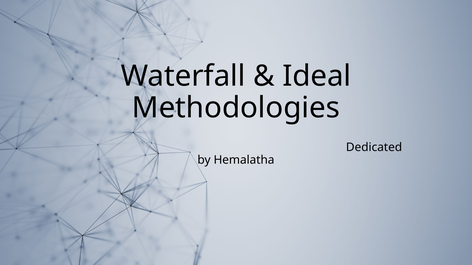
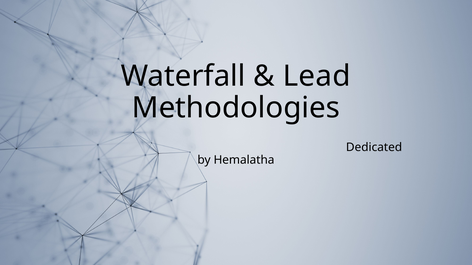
Ideal: Ideal -> Lead
